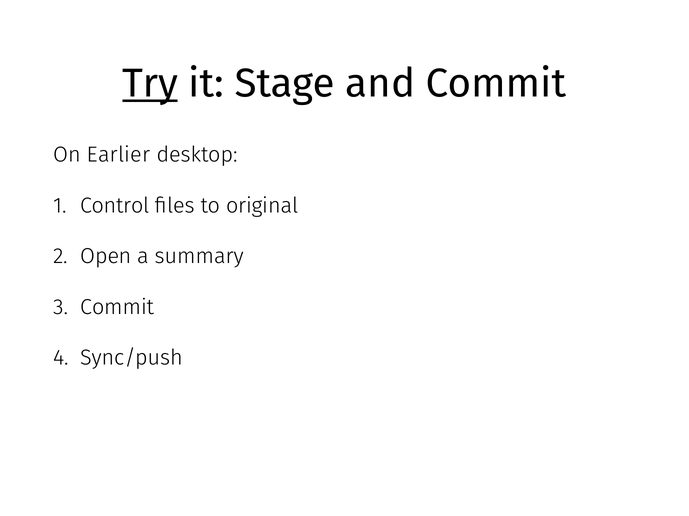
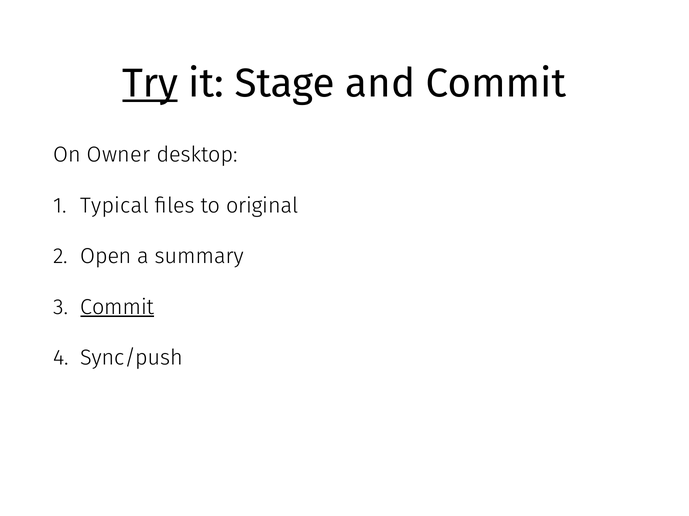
Earlier: Earlier -> Owner
Control: Control -> Typical
Commit at (117, 307) underline: none -> present
